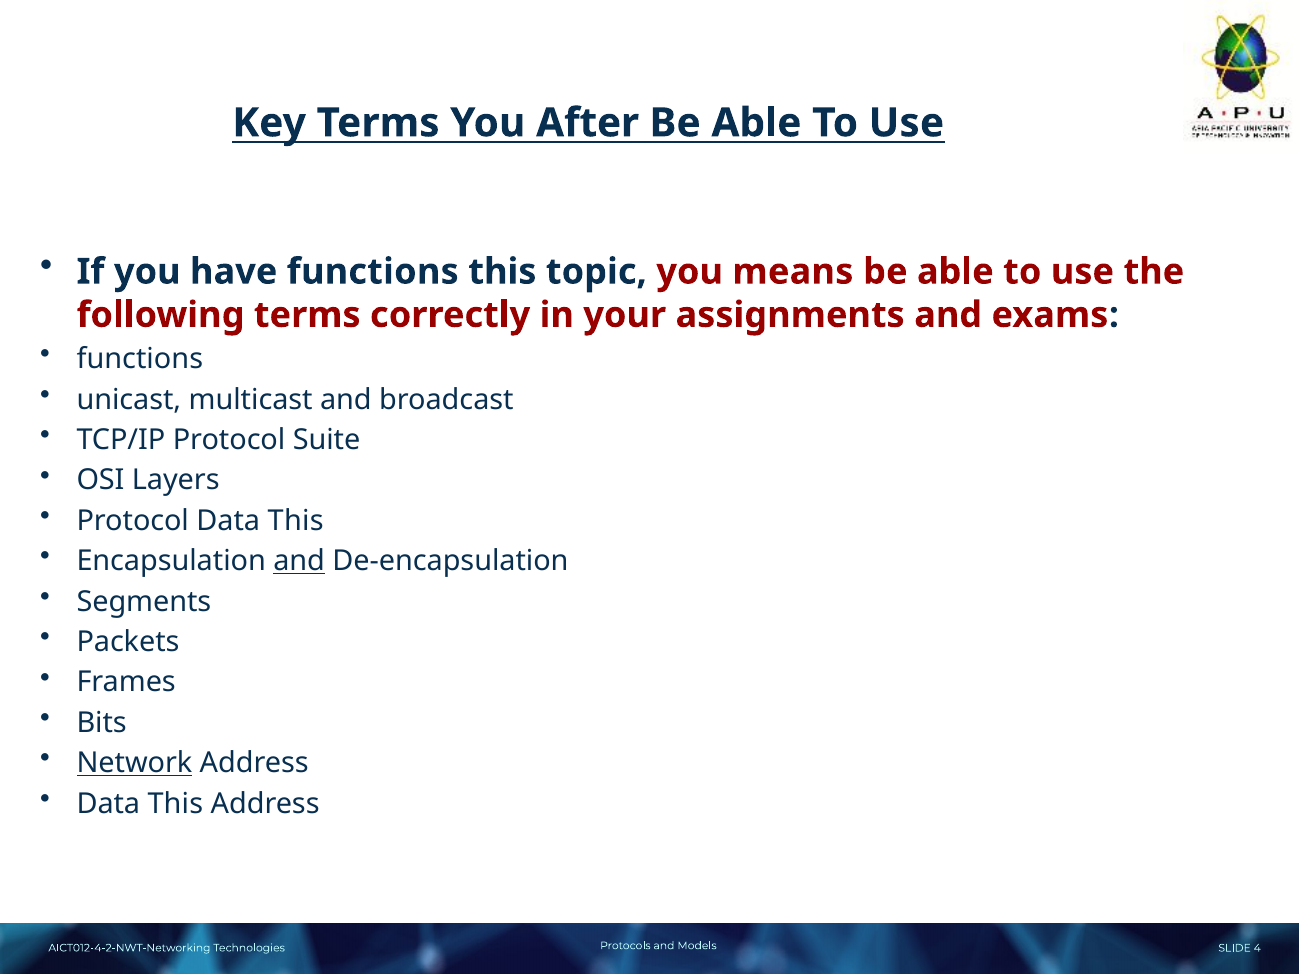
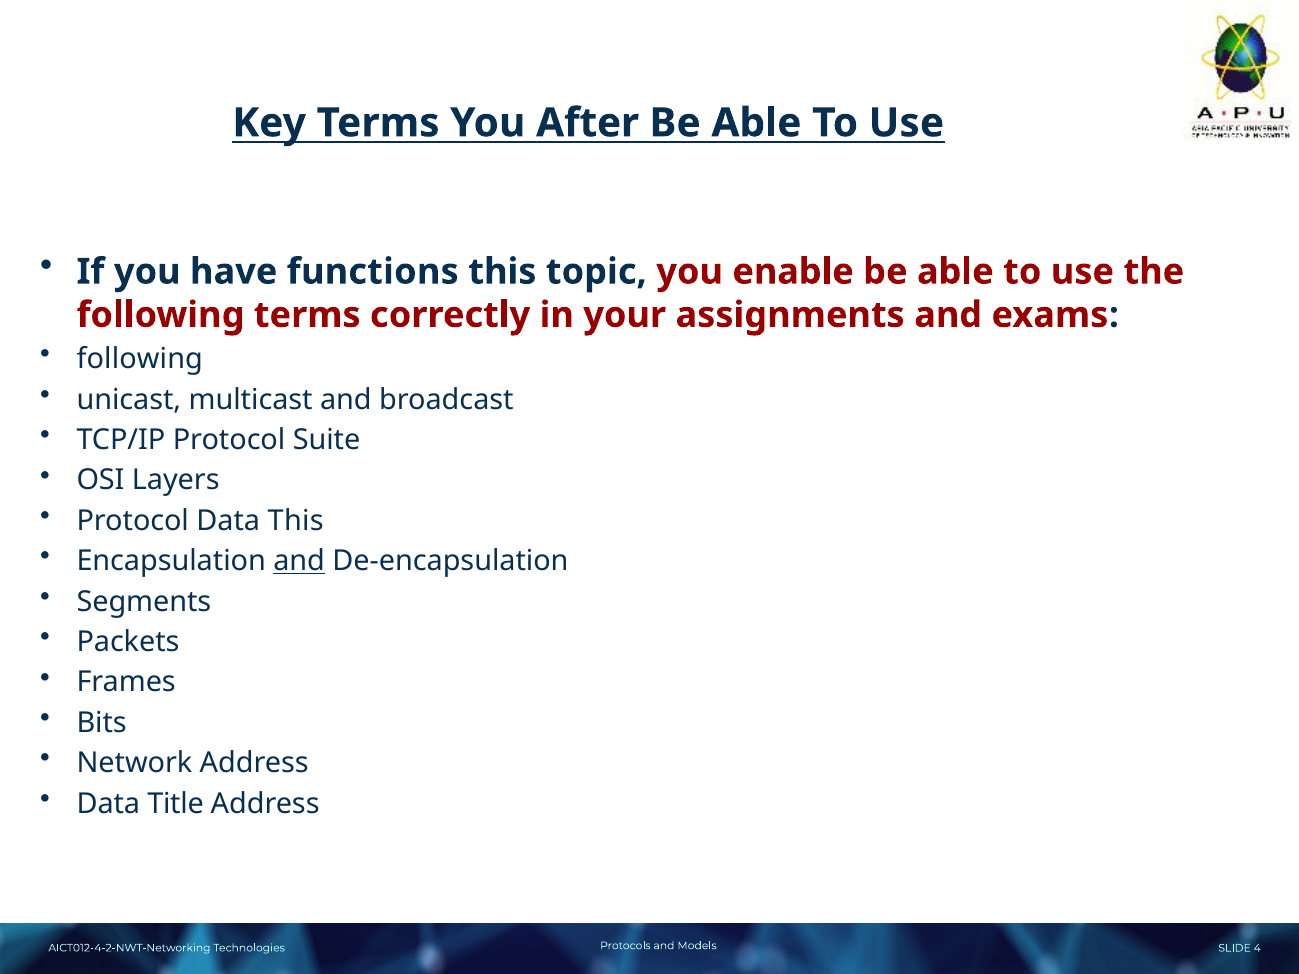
means: means -> enable
functions at (140, 359): functions -> following
Network underline: present -> none
This at (175, 804): This -> Title
